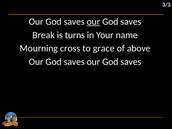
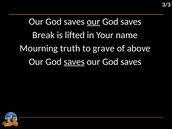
turns: turns -> lifted
cross: cross -> truth
grace: grace -> grave
saves at (74, 62) underline: none -> present
